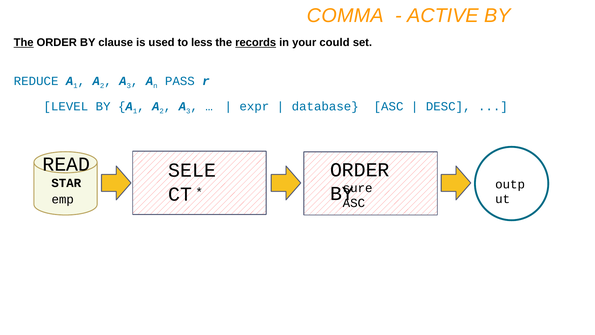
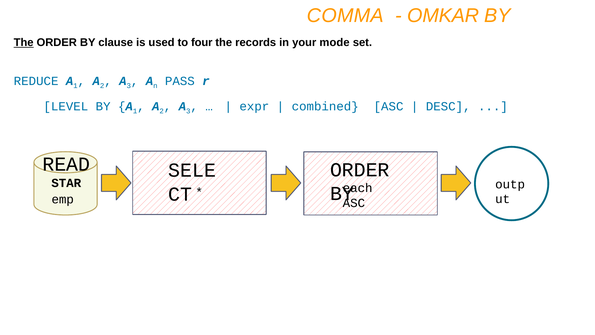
ACTIVE: ACTIVE -> OMKAR
less: less -> four
records underline: present -> none
could: could -> mode
database: database -> combined
sure: sure -> each
